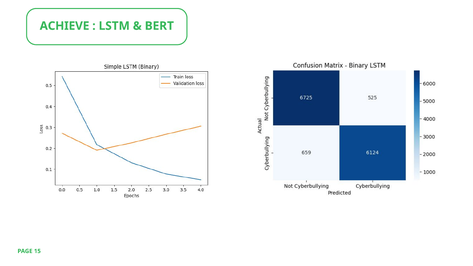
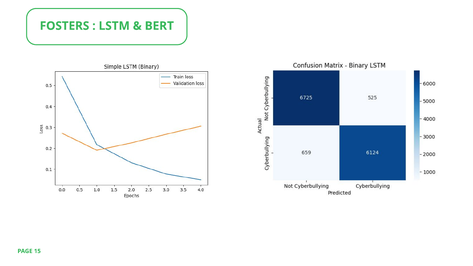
ACHIEVE: ACHIEVE -> FOSTERS
